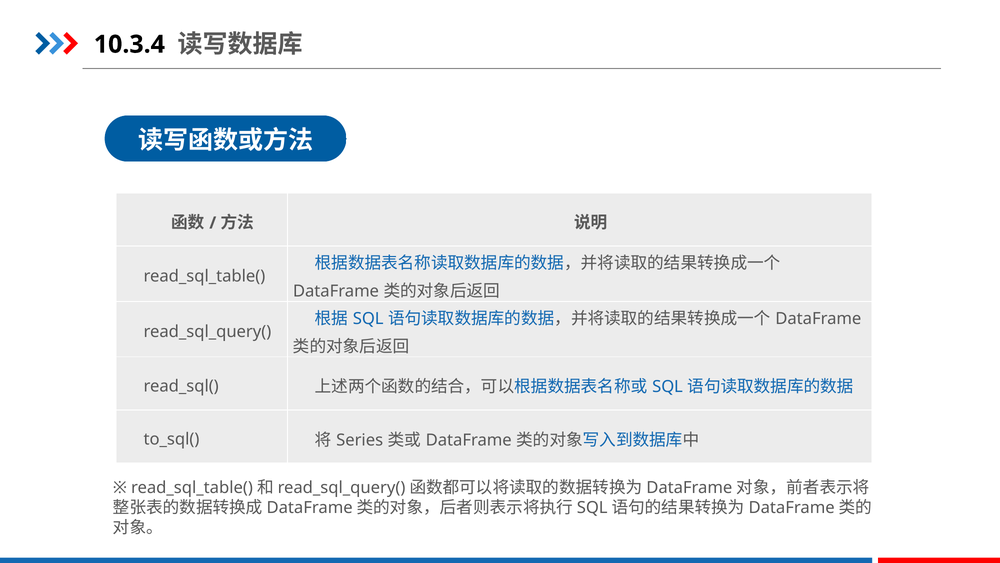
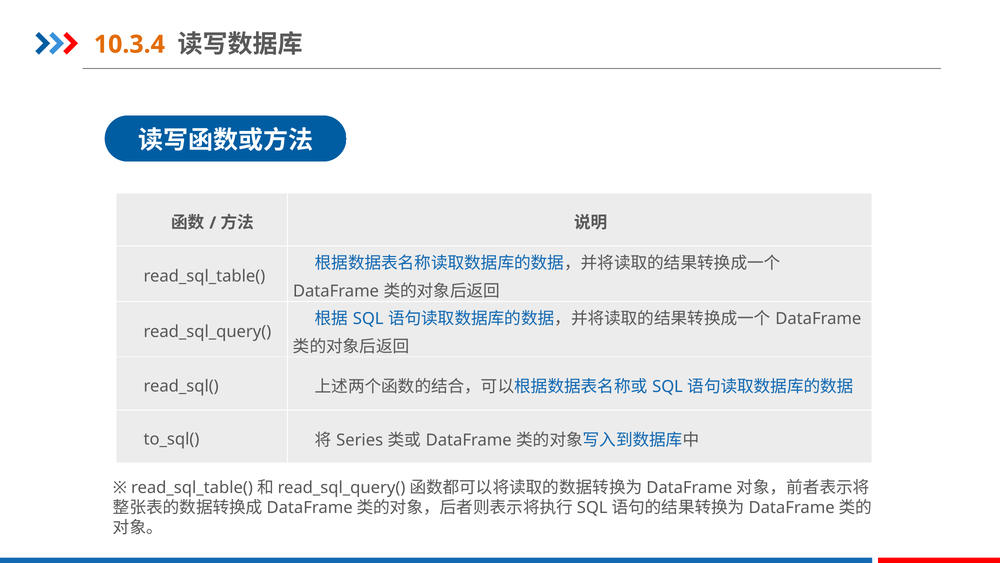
10.3.4 colour: black -> orange
